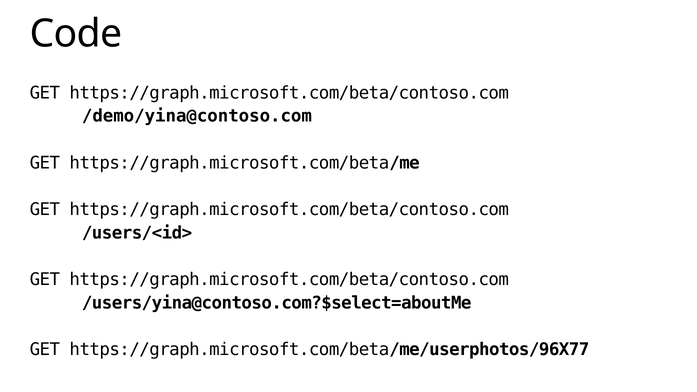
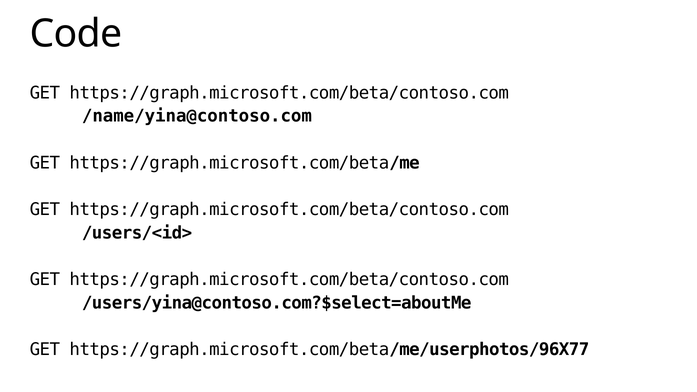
/demo/yina@contoso.com: /demo/yina@contoso.com -> /name/yina@contoso.com
